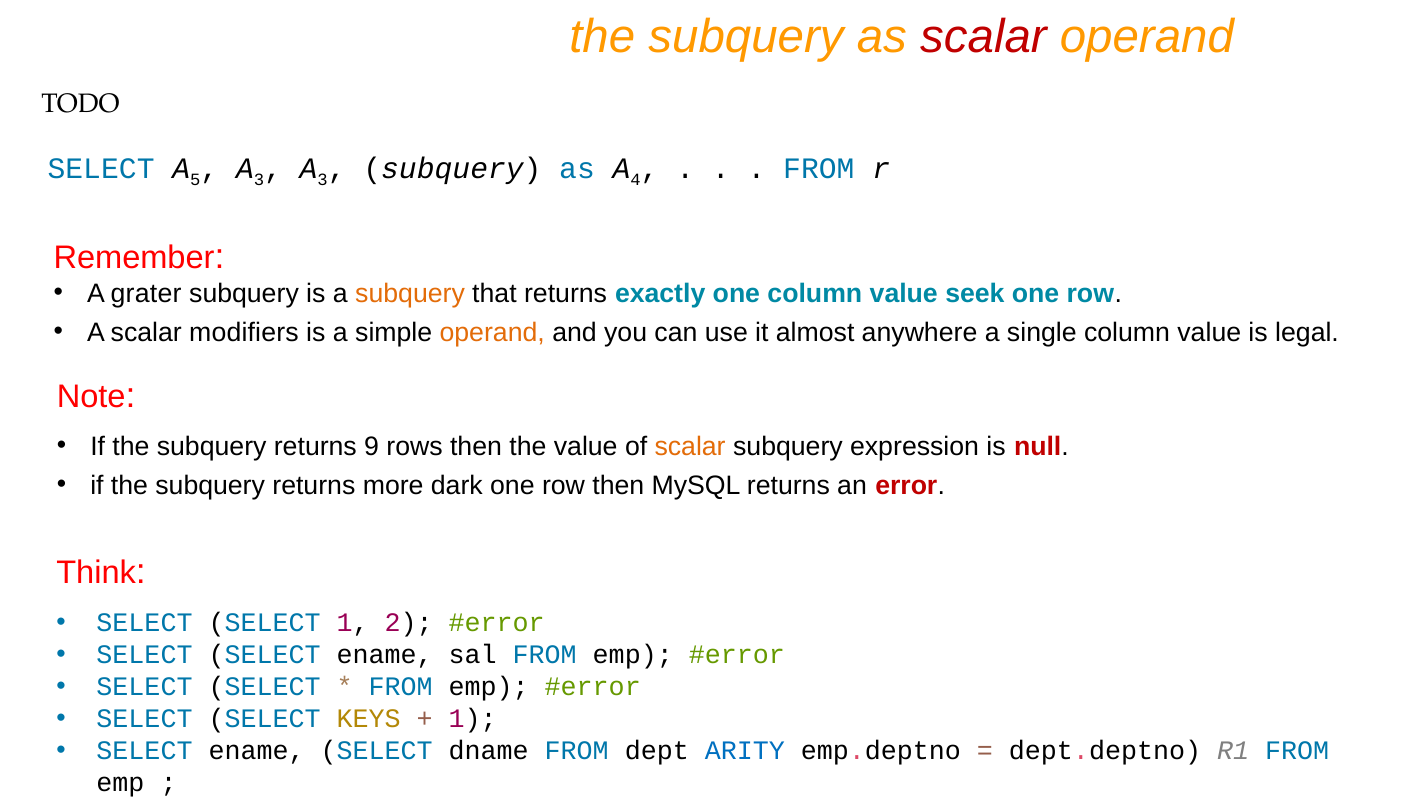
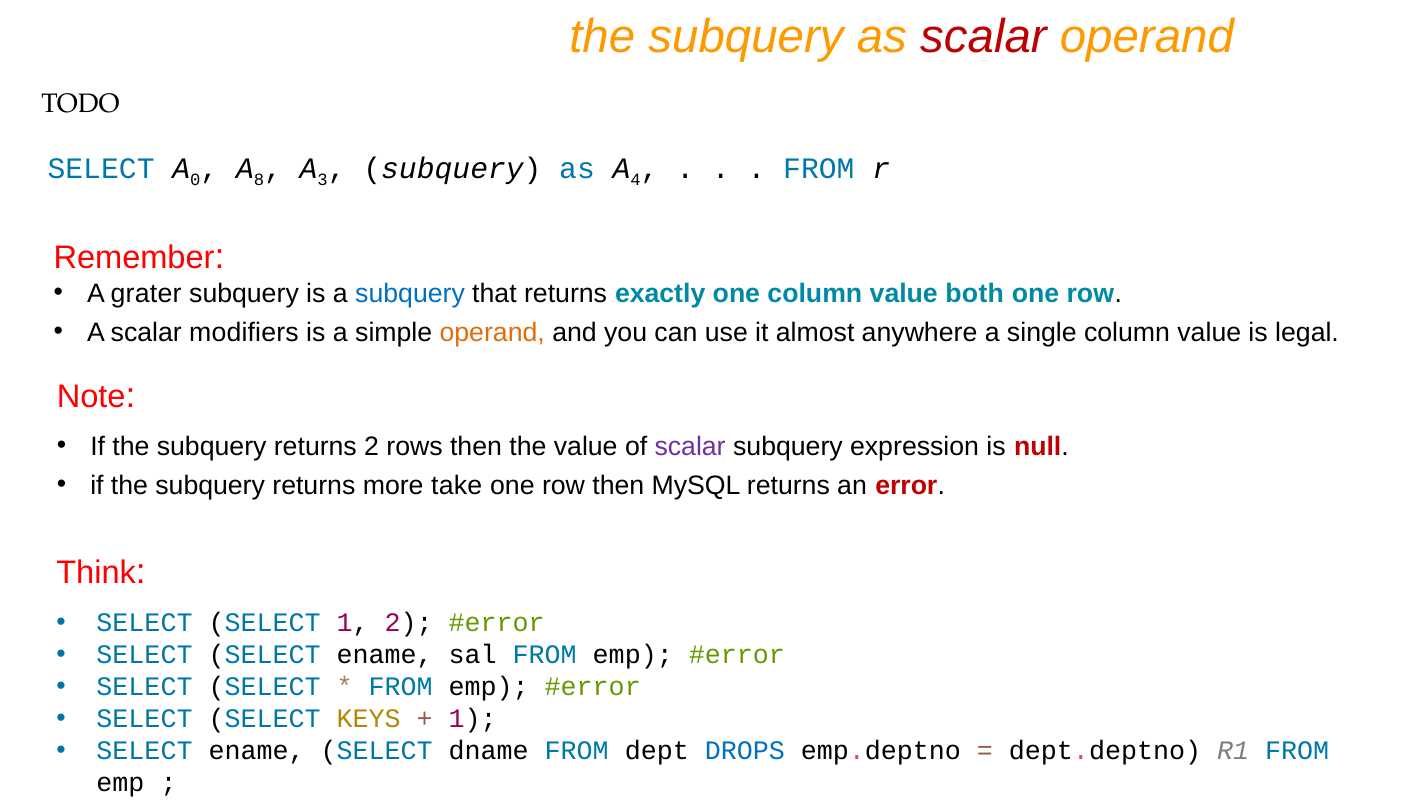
5: 5 -> 0
3 at (259, 180): 3 -> 8
subquery at (410, 294) colour: orange -> blue
seek: seek -> both
returns 9: 9 -> 2
scalar at (690, 447) colour: orange -> purple
dark: dark -> take
ARITY: ARITY -> DROPS
